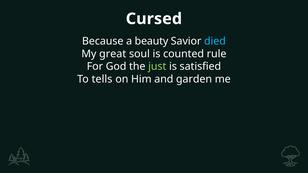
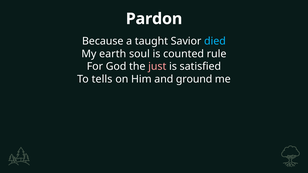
Cursed: Cursed -> Pardon
beauty: beauty -> taught
great: great -> earth
just colour: light green -> pink
garden: garden -> ground
